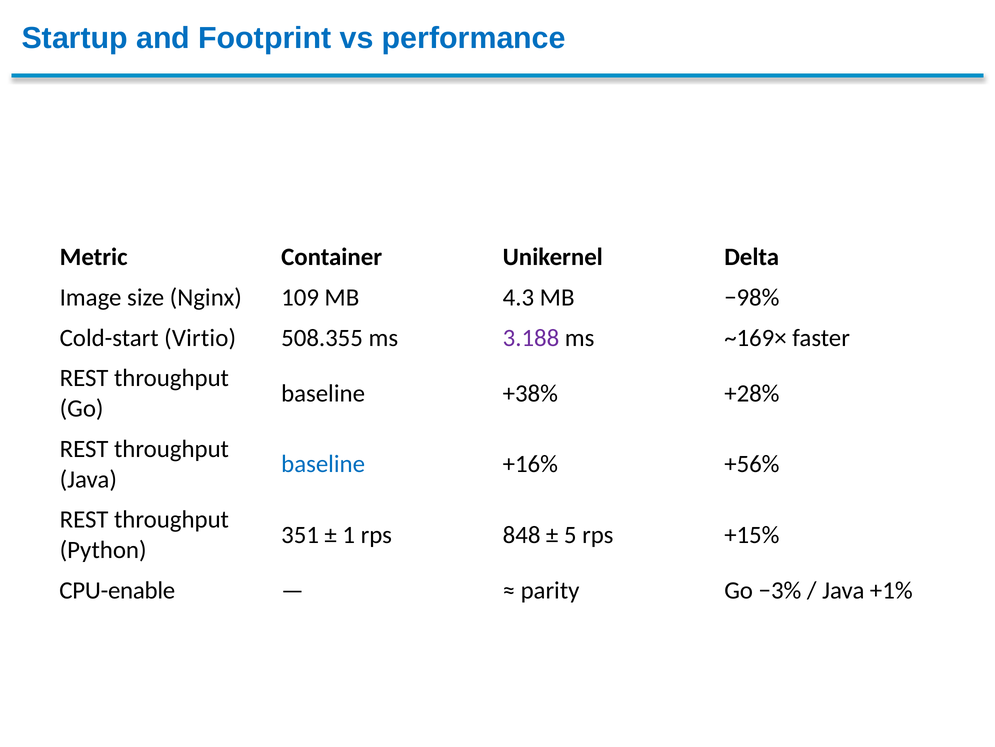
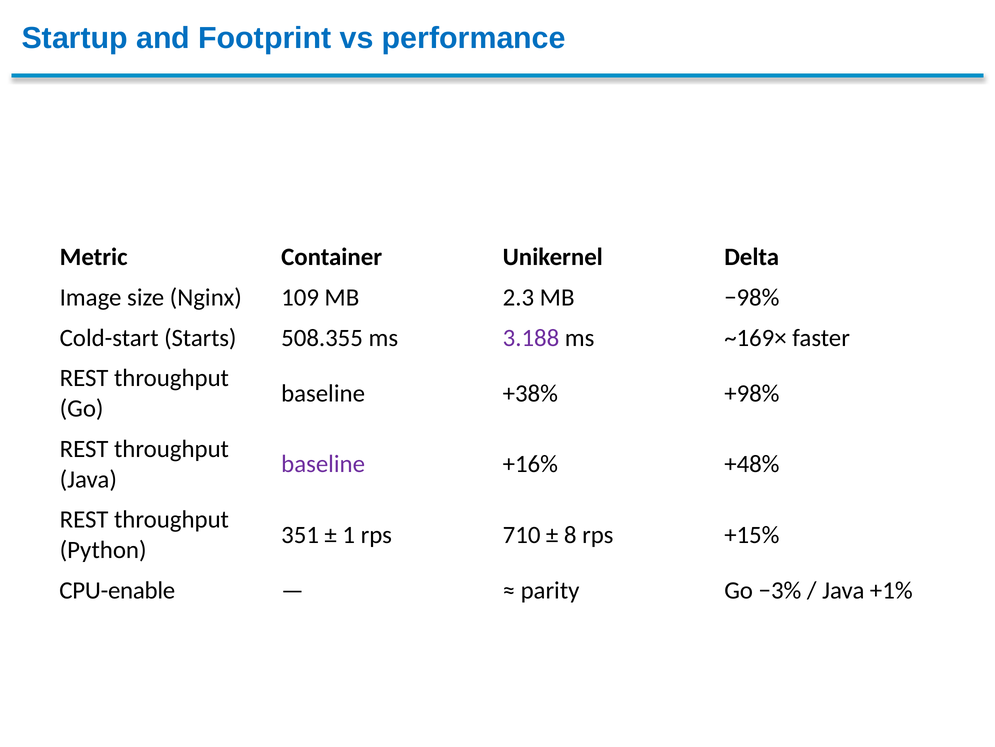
4.3: 4.3 -> 2.3
Virtio: Virtio -> Starts
+28%: +28% -> +98%
baseline at (323, 464) colour: blue -> purple
+56%: +56% -> +48%
848: 848 -> 710
5: 5 -> 8
